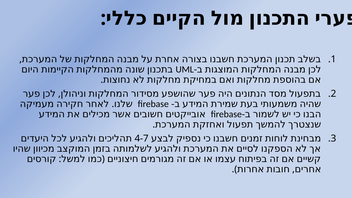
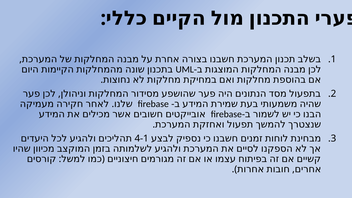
4-7: 4-7 -> 4-1
